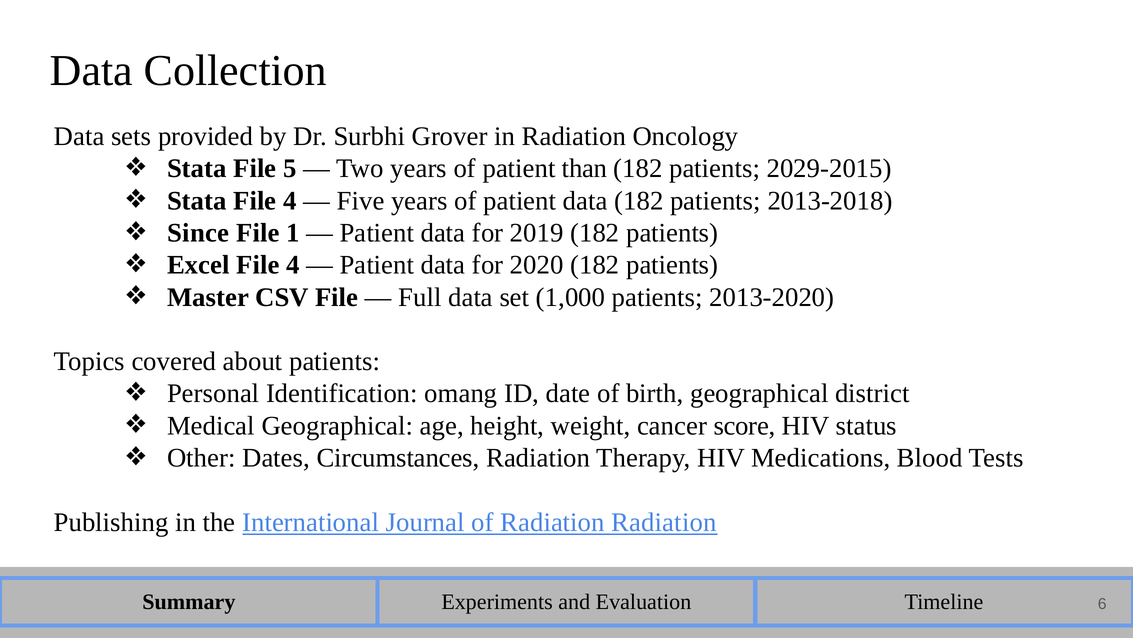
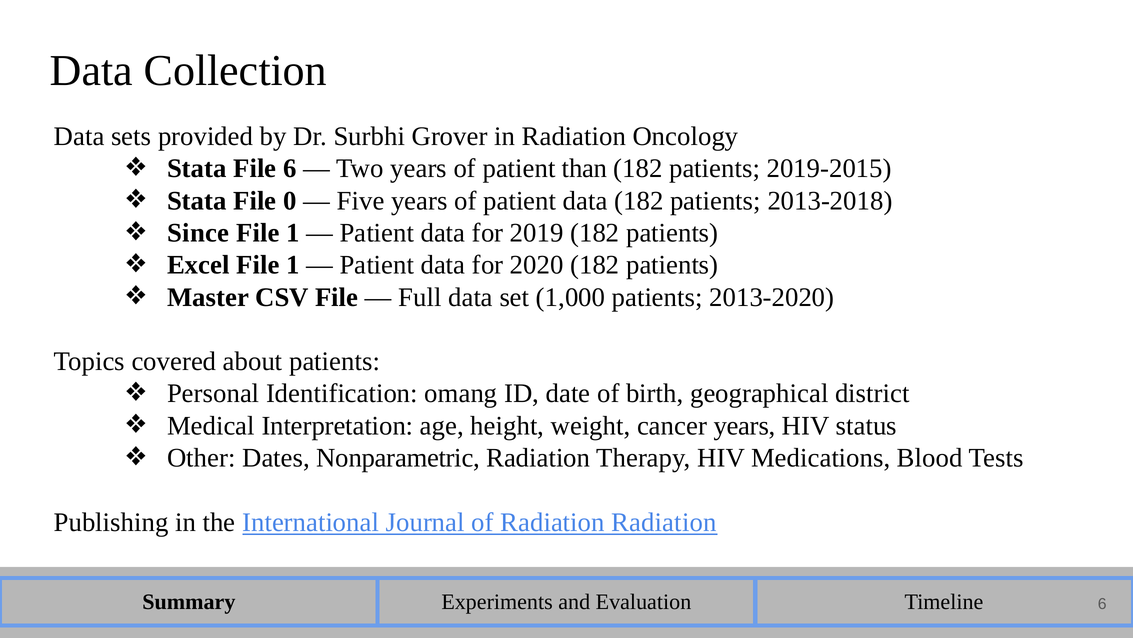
File 5: 5 -> 6
2029-2015: 2029-2015 -> 2019-2015
Stata File 4: 4 -> 0
Excel File 4: 4 -> 1
Medical Geographical: Geographical -> Interpretation
cancer score: score -> years
Circumstances: Circumstances -> Nonparametric
